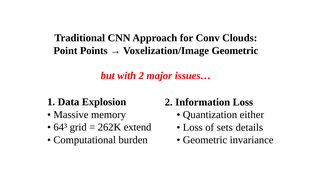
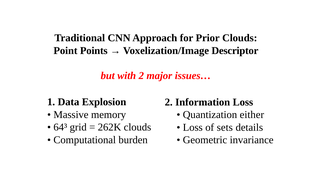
Conv: Conv -> Prior
Voxelization/Image Geometric: Geometric -> Descriptor
262K extend: extend -> clouds
